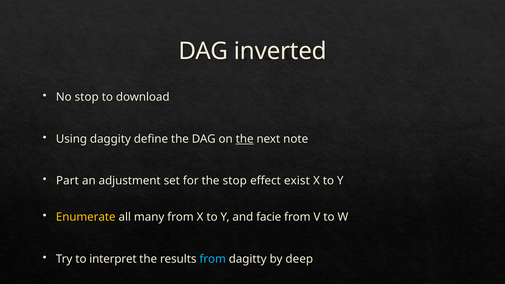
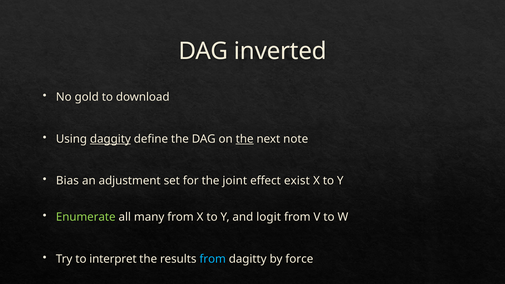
No stop: stop -> gold
daggity underline: none -> present
Part: Part -> Bias
the stop: stop -> joint
Enumerate colour: yellow -> light green
facie: facie -> logit
deep: deep -> force
